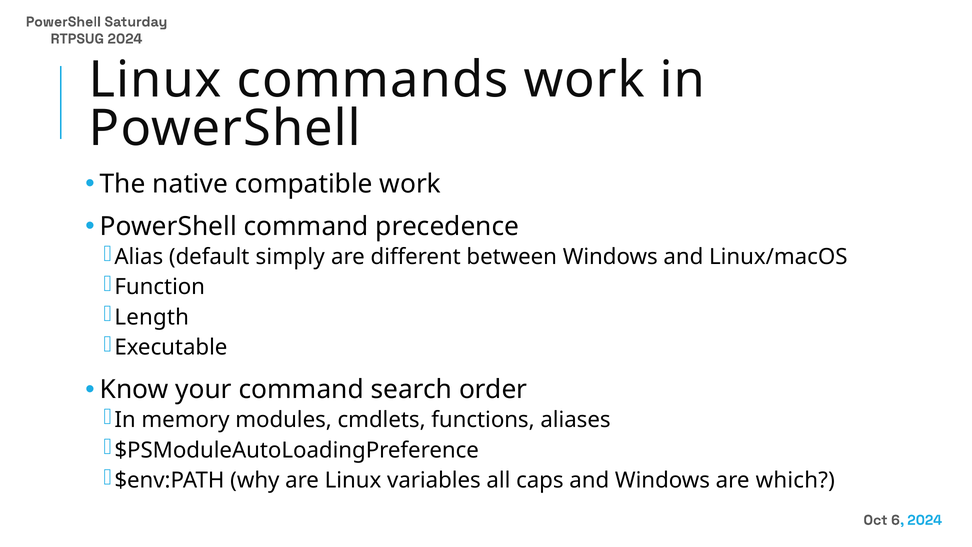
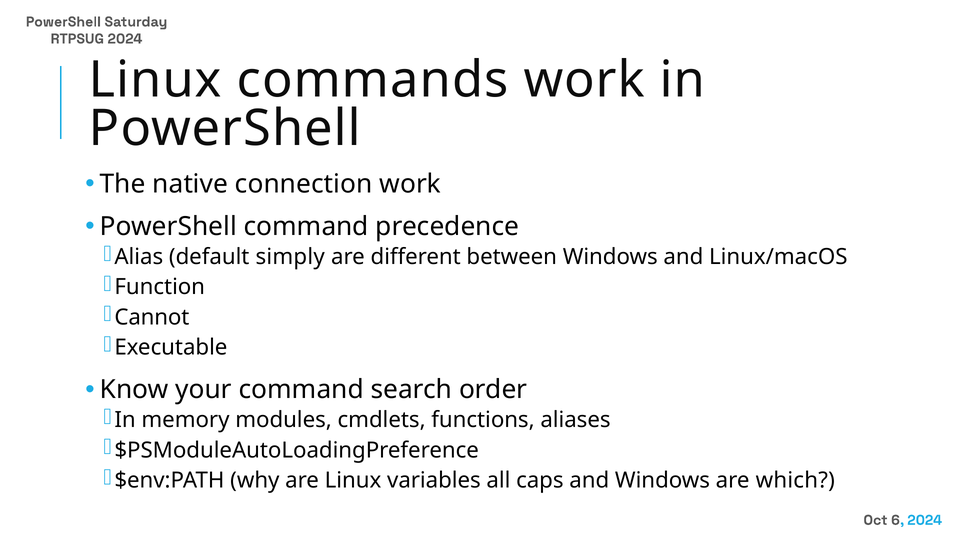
compatible: compatible -> connection
Length: Length -> Cannot
